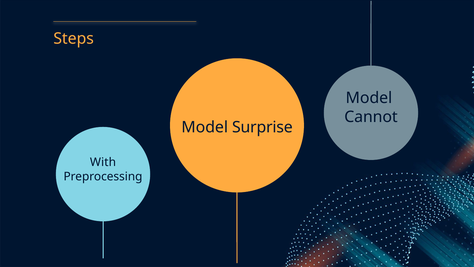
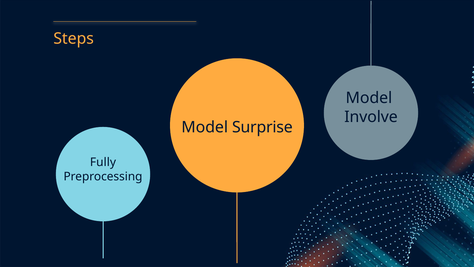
Cannot: Cannot -> Involve
With: With -> Fully
